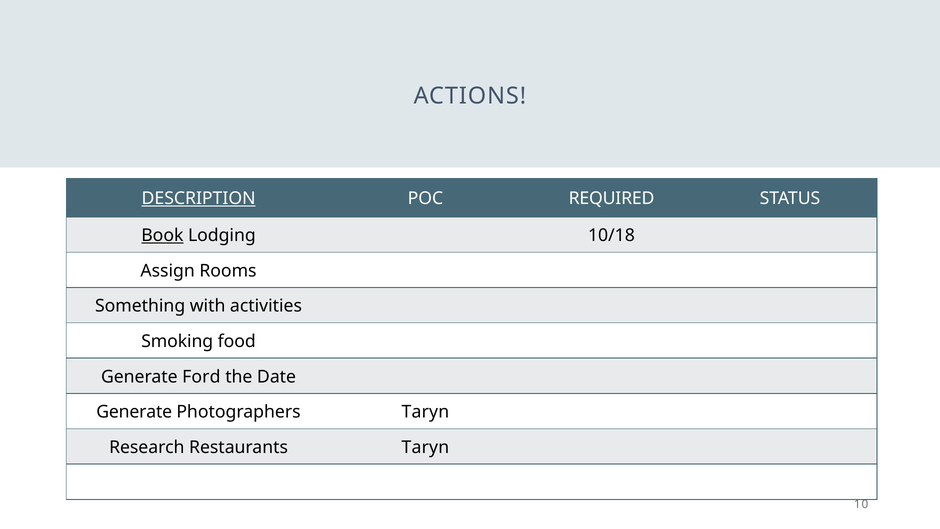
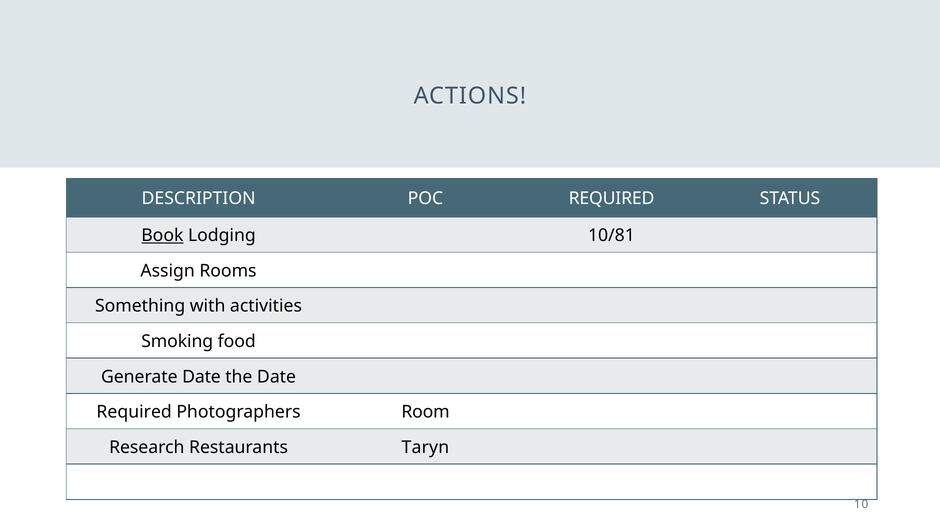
DESCRIPTION underline: present -> none
10/18: 10/18 -> 10/81
Generate Ford: Ford -> Date
Generate at (134, 412): Generate -> Required
Photographers Taryn: Taryn -> Room
